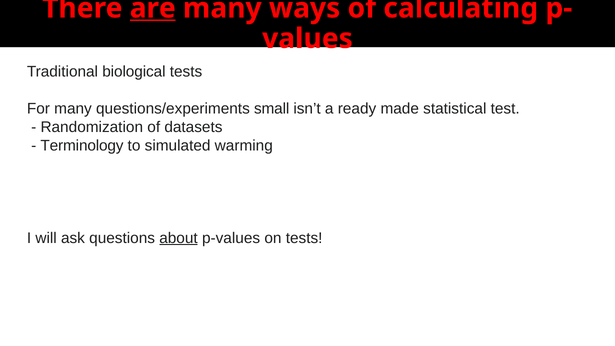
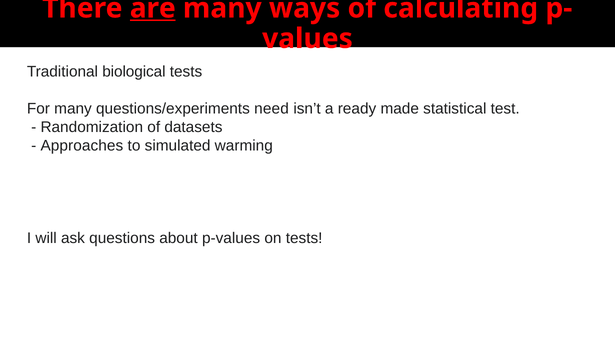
small: small -> need
Terminology: Terminology -> Approaches
about underline: present -> none
